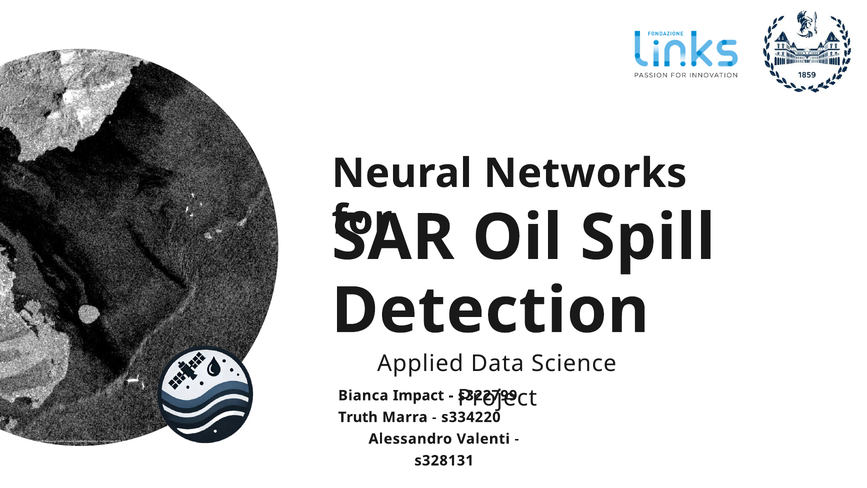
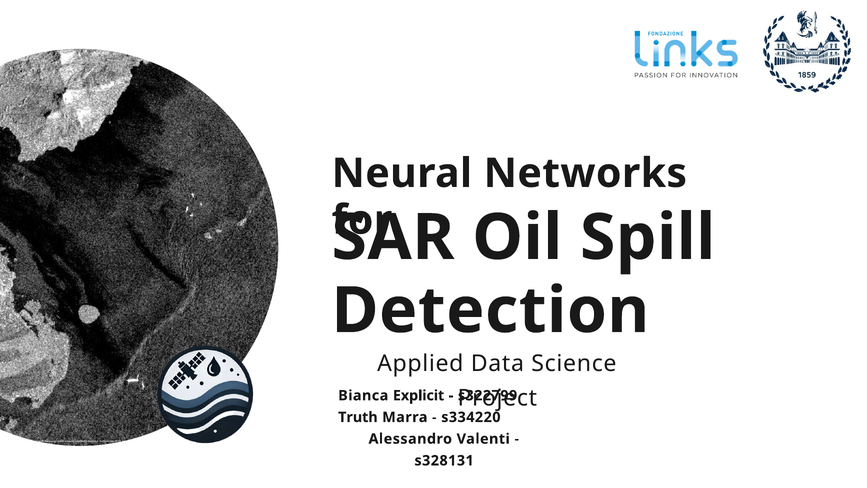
Impact: Impact -> Explicit
